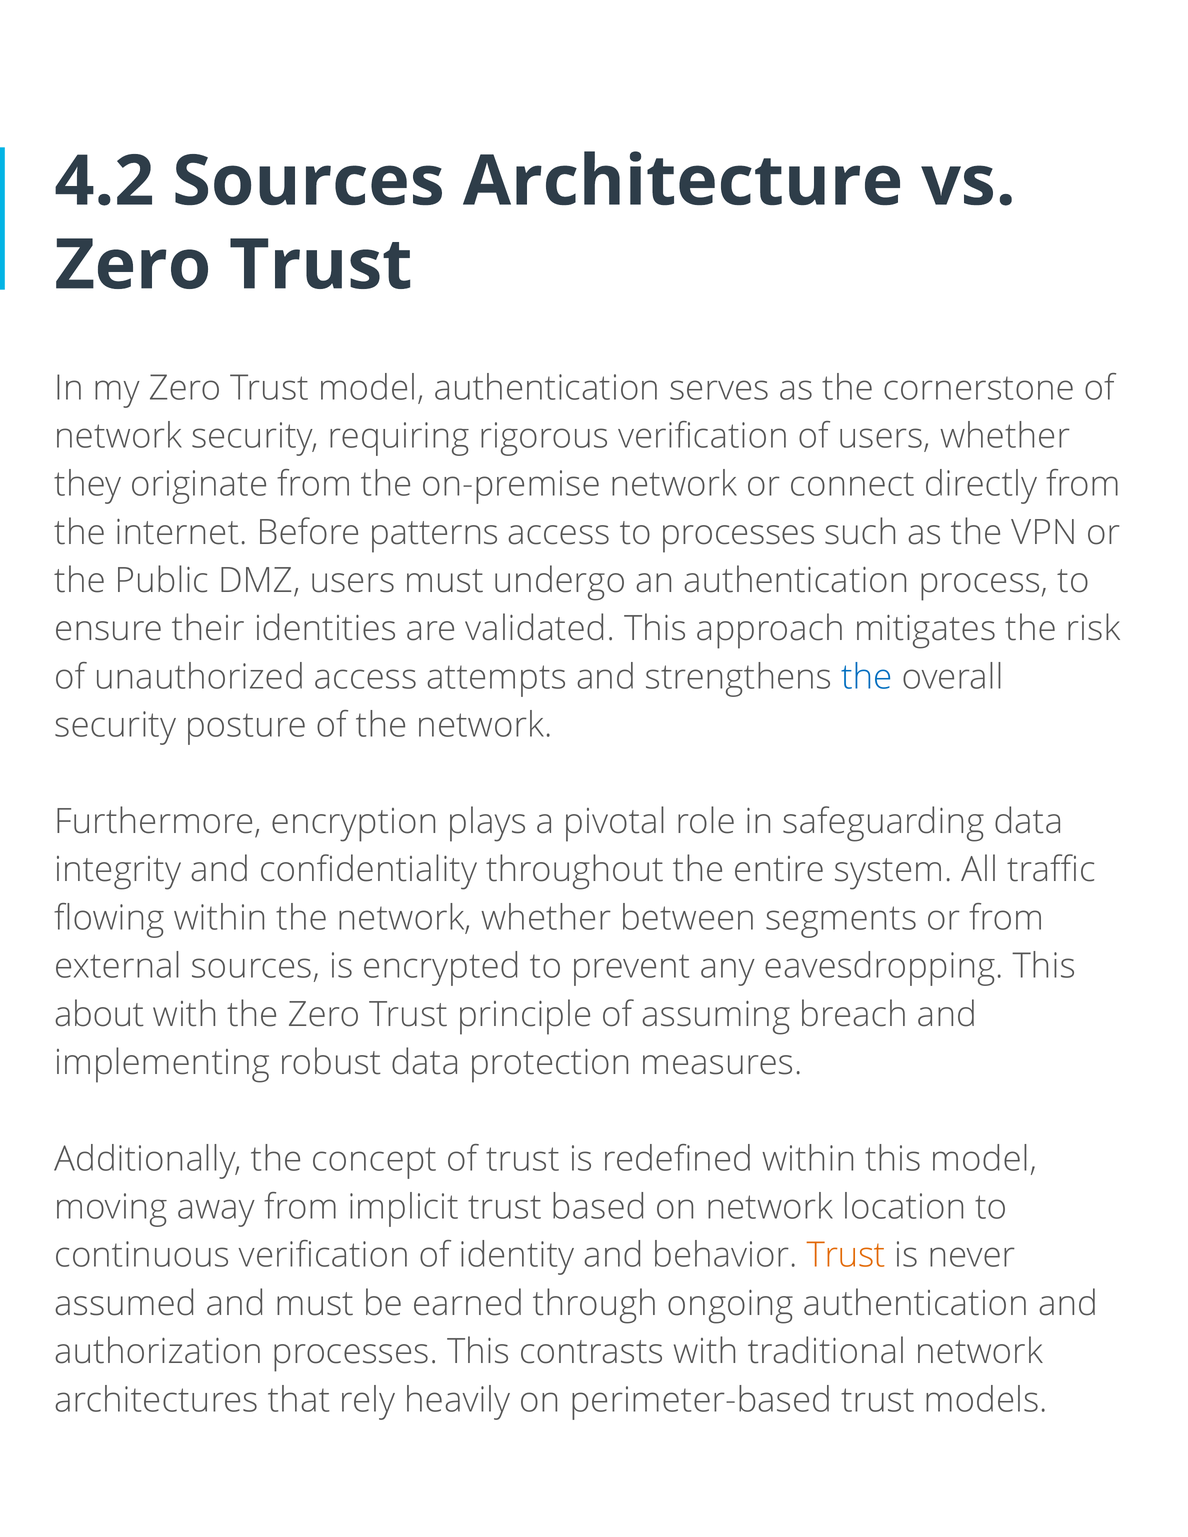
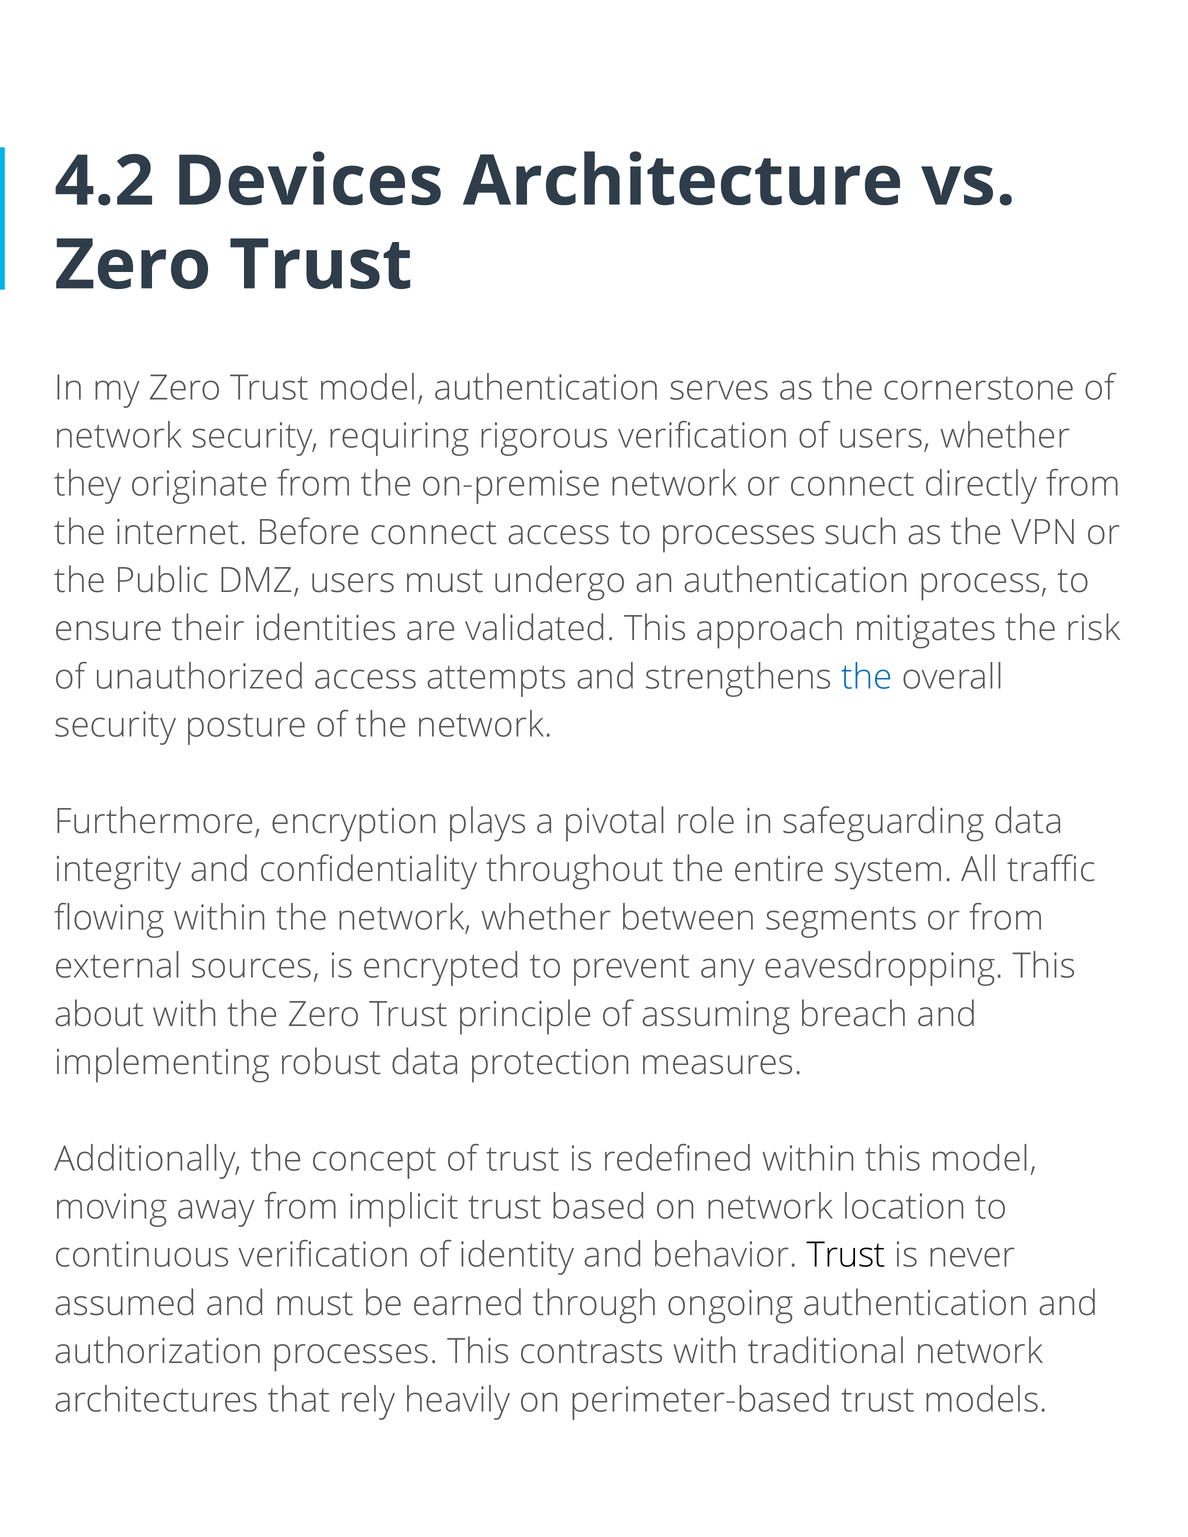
4.2 Sources: Sources -> Devices
Before patterns: patterns -> connect
Trust at (846, 1256) colour: orange -> black
